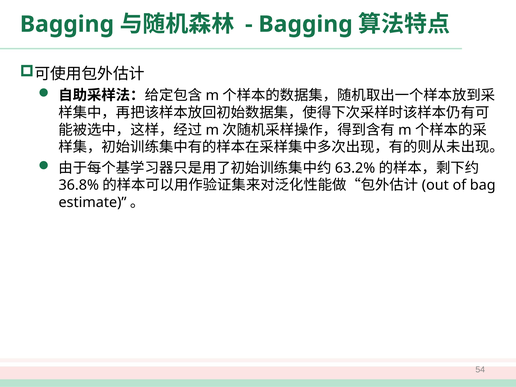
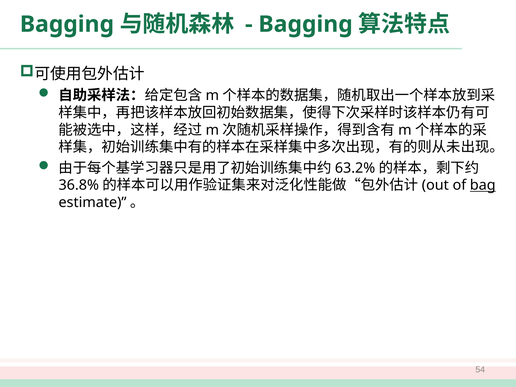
bag underline: none -> present
